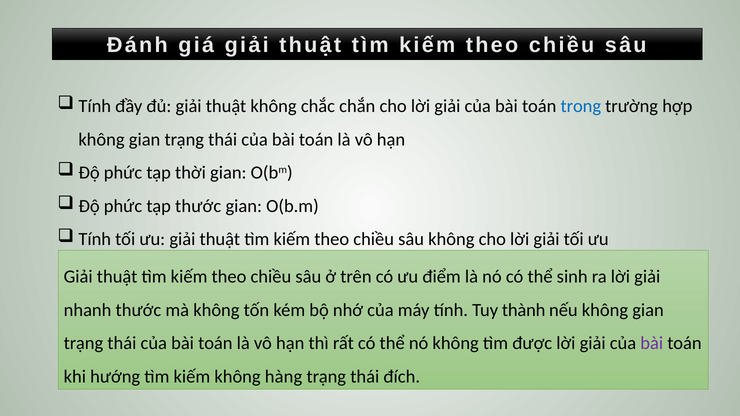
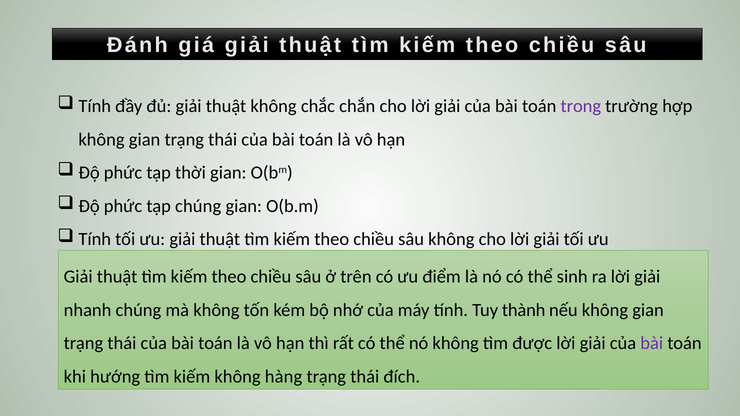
trong colour: blue -> purple
tạp thước: thước -> chúng
nhanh thước: thước -> chúng
